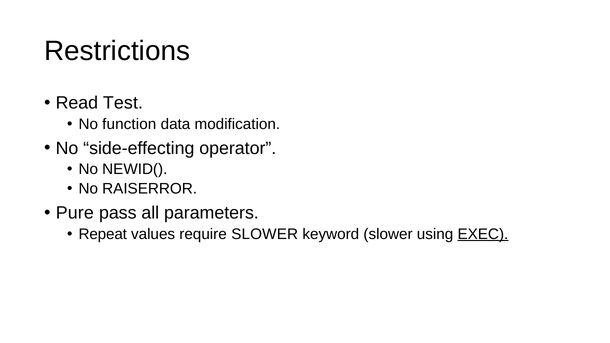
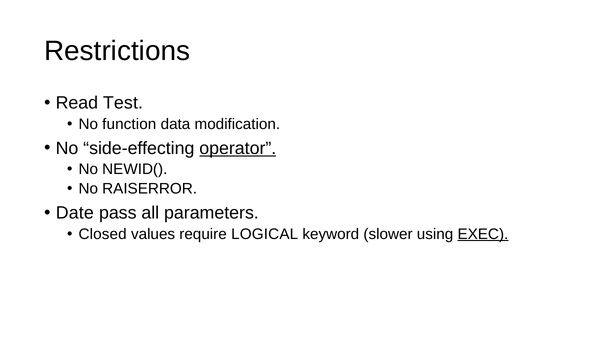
operator underline: none -> present
Pure: Pure -> Date
Repeat: Repeat -> Closed
require SLOWER: SLOWER -> LOGICAL
